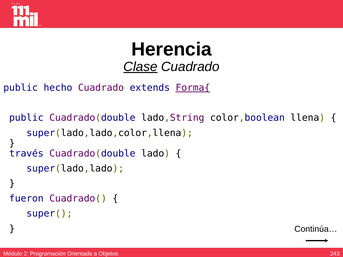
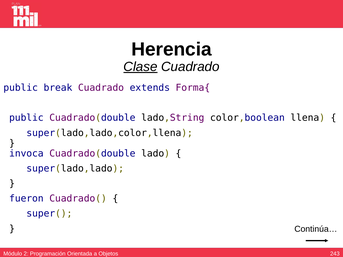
hecho: hecho -> break
Forma{ underline: present -> none
través: través -> invoca
